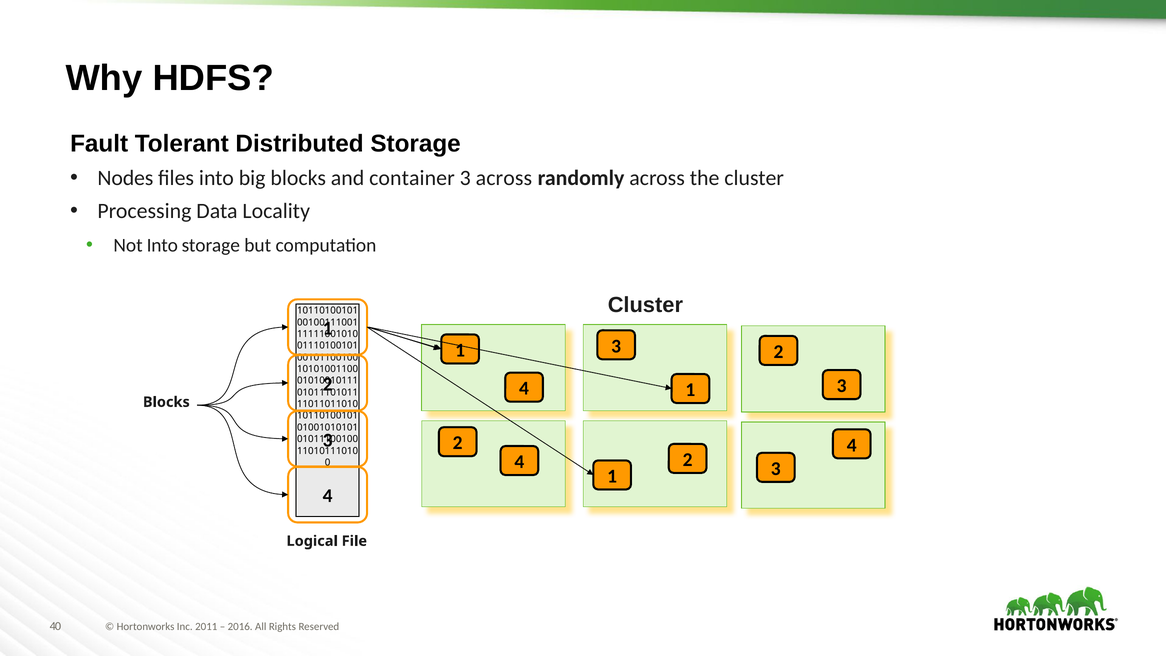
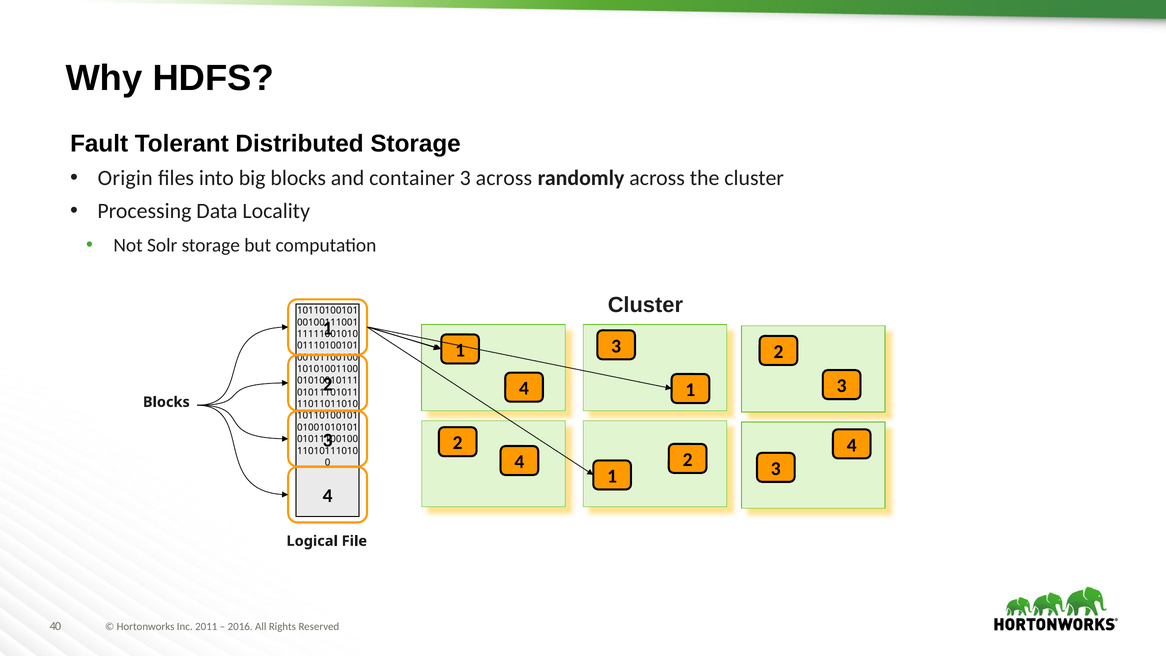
Nodes: Nodes -> Origin
Not Into: Into -> Solr
